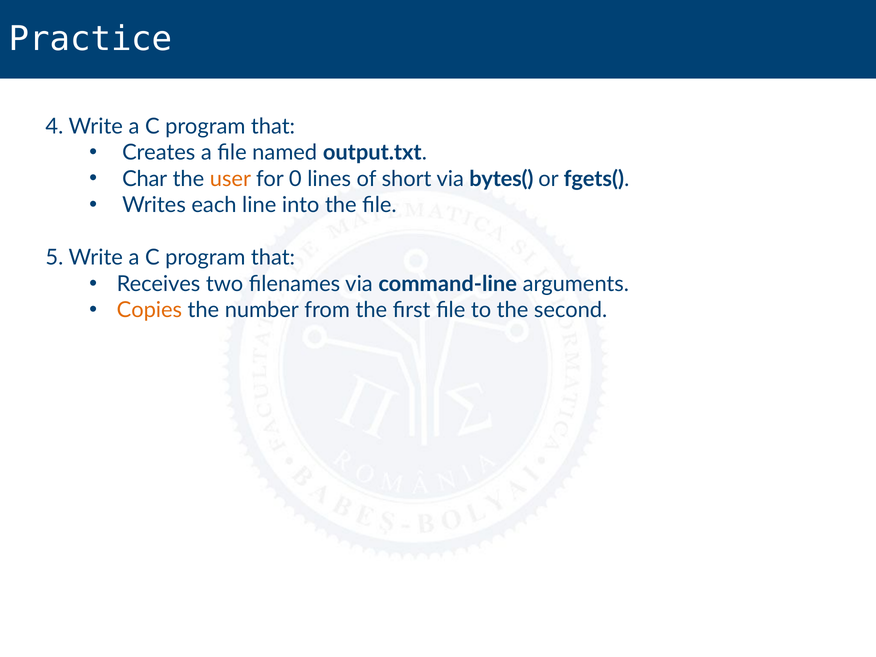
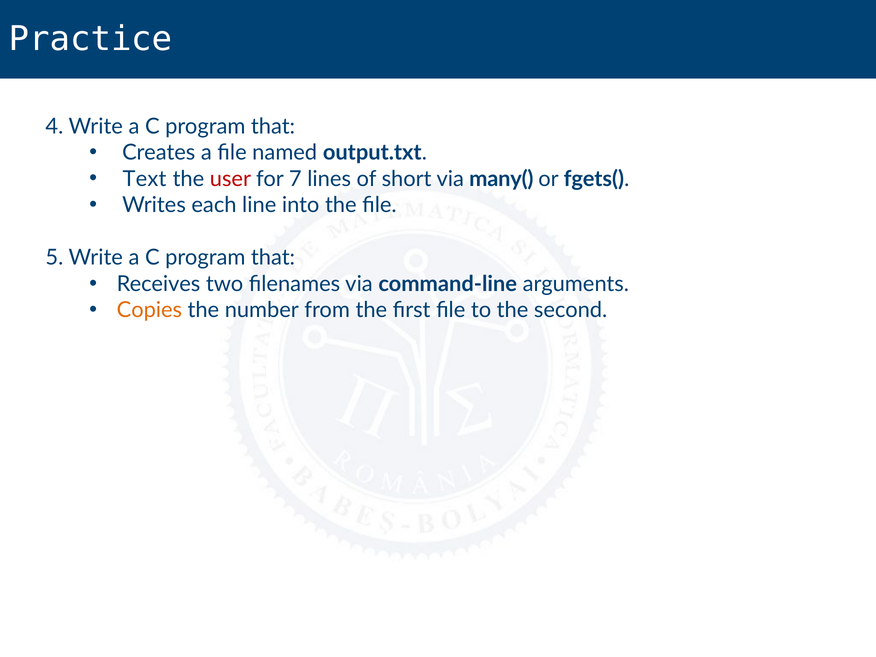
Char: Char -> Text
user colour: orange -> red
0: 0 -> 7
bytes(: bytes( -> many(
